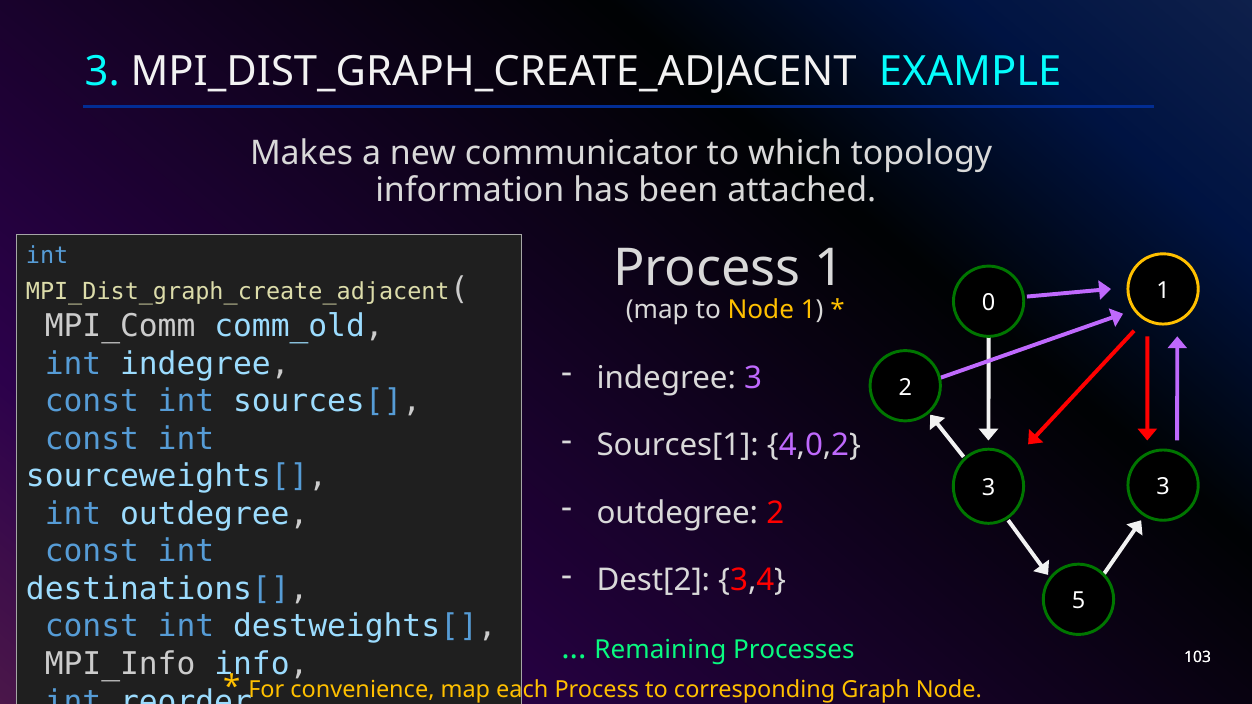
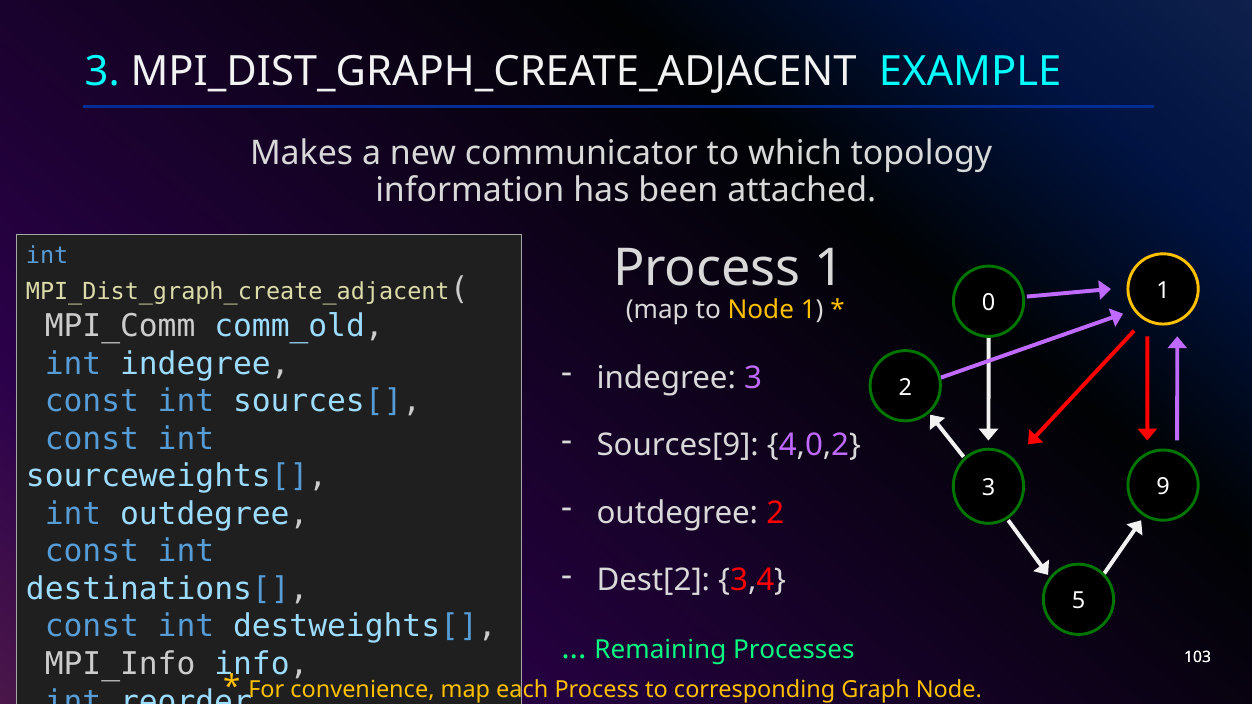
Sources[1: Sources[1 -> Sources[9
3 3: 3 -> 9
